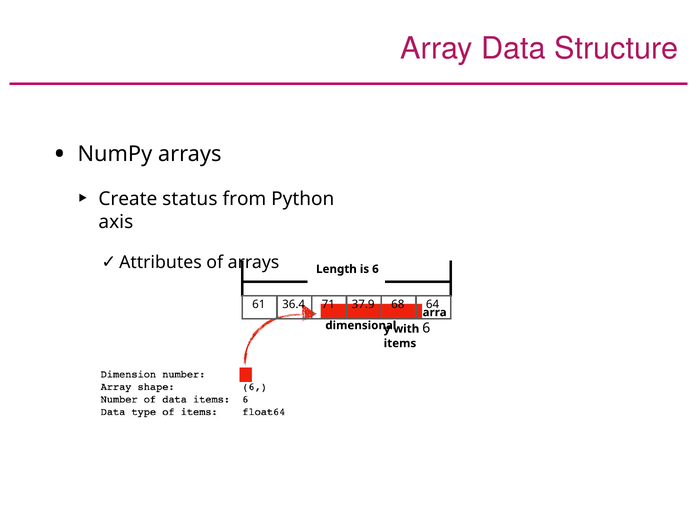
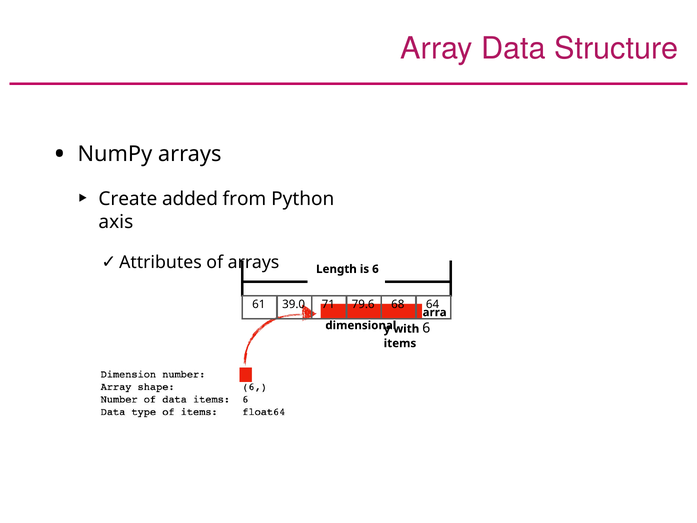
status: status -> added
36.4: 36.4 -> 39.0
37.9: 37.9 -> 79.6
